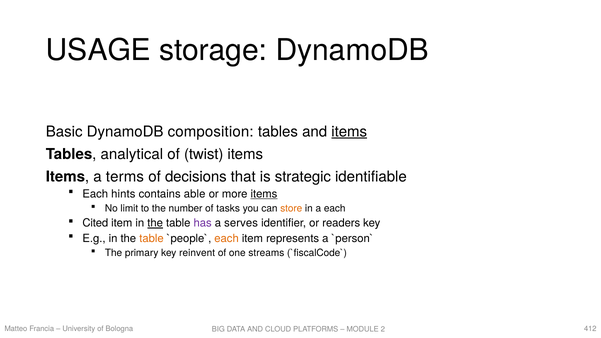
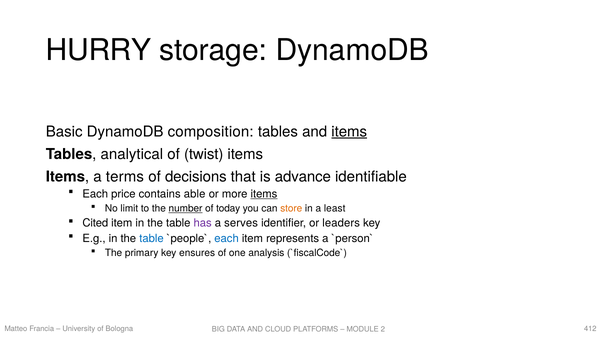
USAGE: USAGE -> HURRY
strategic: strategic -> advance
hints: hints -> price
number underline: none -> present
tasks: tasks -> today
a each: each -> least
the at (155, 223) underline: present -> none
readers: readers -> leaders
table at (151, 238) colour: orange -> blue
each at (227, 238) colour: orange -> blue
reinvent: reinvent -> ensures
streams: streams -> analysis
